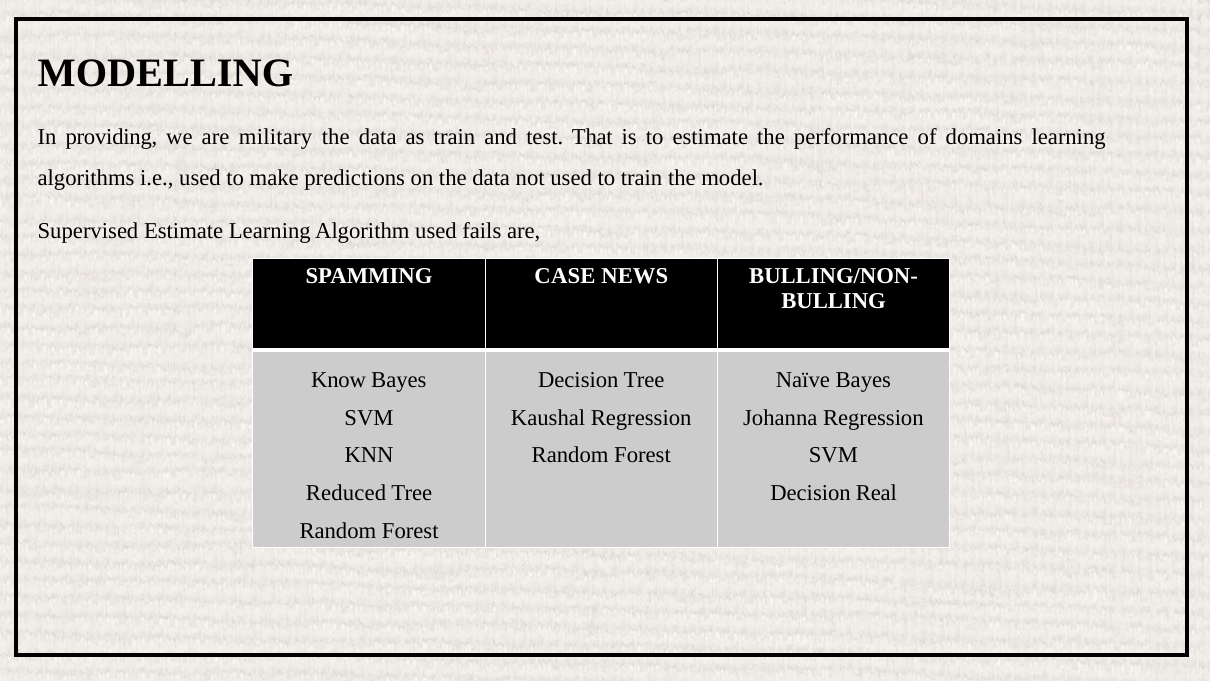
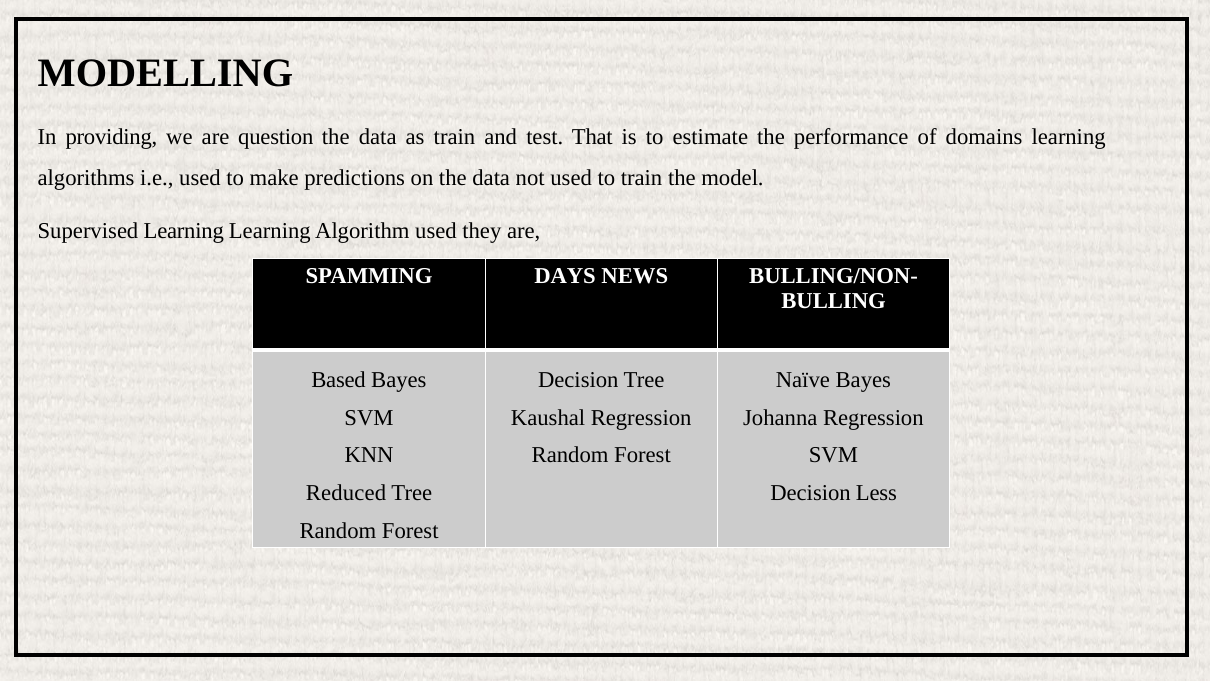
military: military -> question
Supervised Estimate: Estimate -> Learning
fails: fails -> they
CASE: CASE -> DAYS
Know: Know -> Based
Real: Real -> Less
